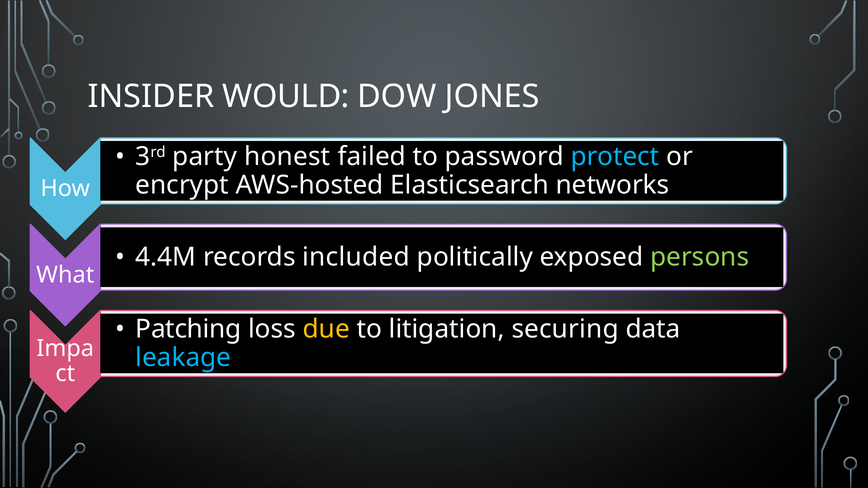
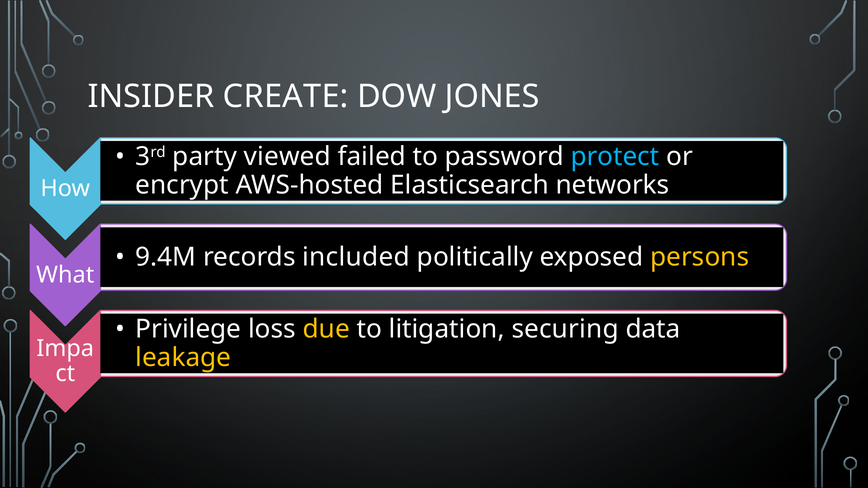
WOULD: WOULD -> CREATE
honest: honest -> viewed
4.4M: 4.4M -> 9.4M
persons colour: light green -> yellow
Patching: Patching -> Privilege
leakage colour: light blue -> yellow
